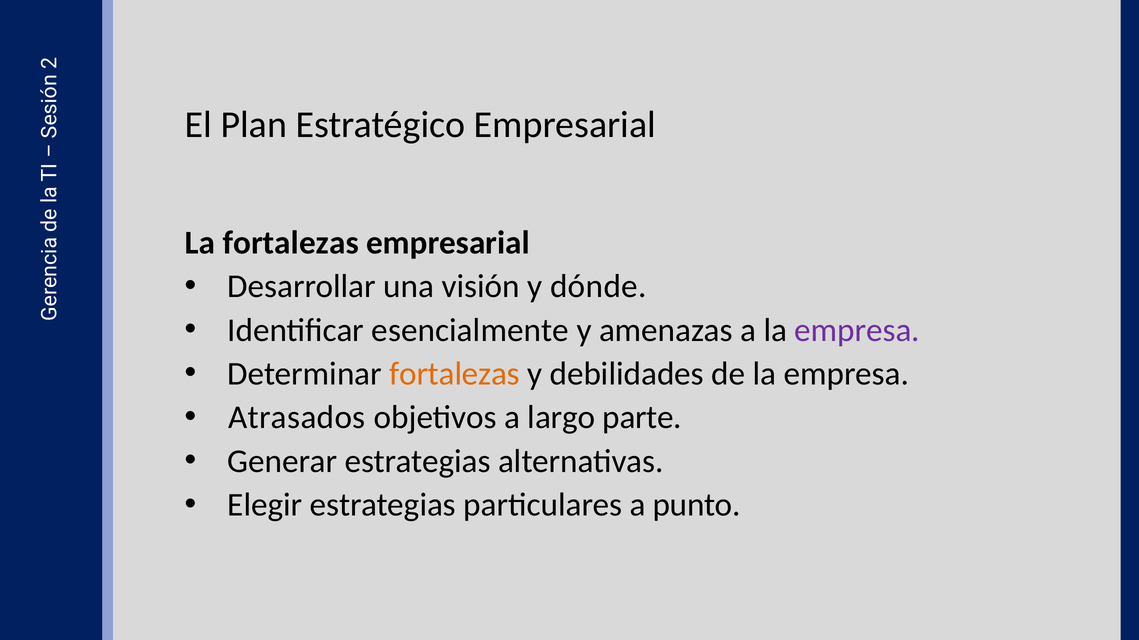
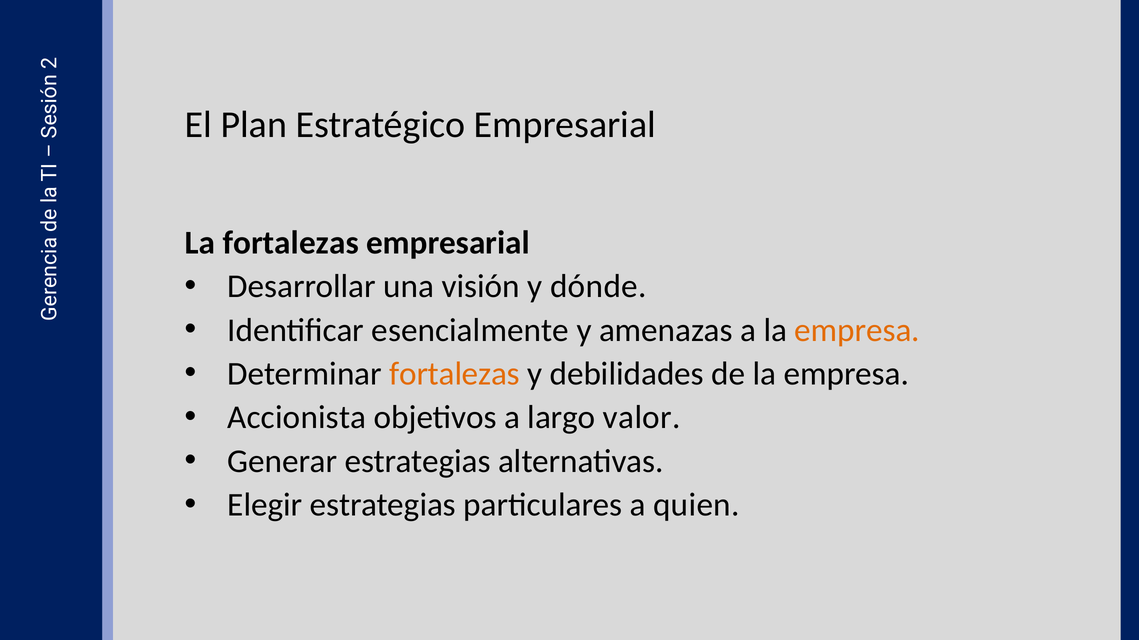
empresa at (857, 330) colour: purple -> orange
Atrasados: Atrasados -> Accionista
parte: parte -> valor
punto: punto -> quien
